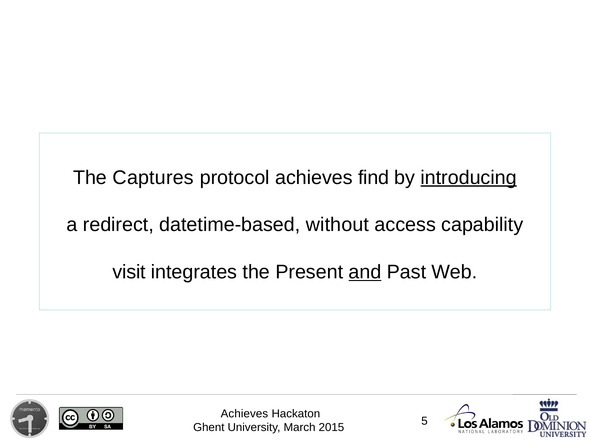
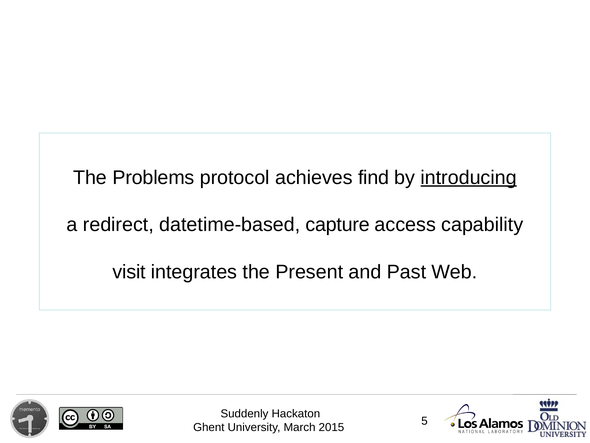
Captures: Captures -> Problems
without: without -> capture
and underline: present -> none
Achieves at (244, 413): Achieves -> Suddenly
